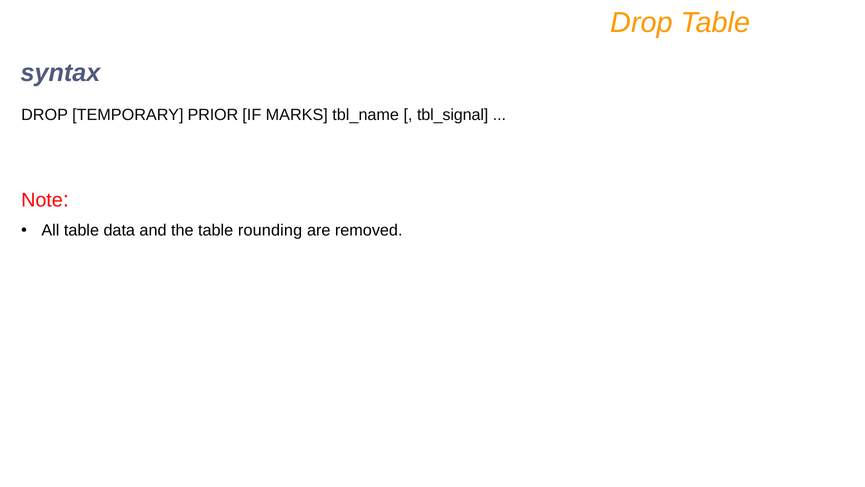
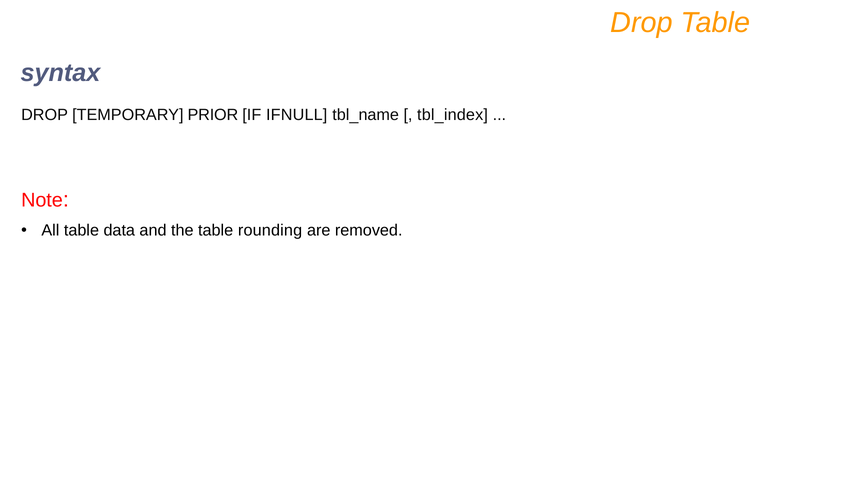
MARKS: MARKS -> IFNULL
tbl_signal: tbl_signal -> tbl_index
